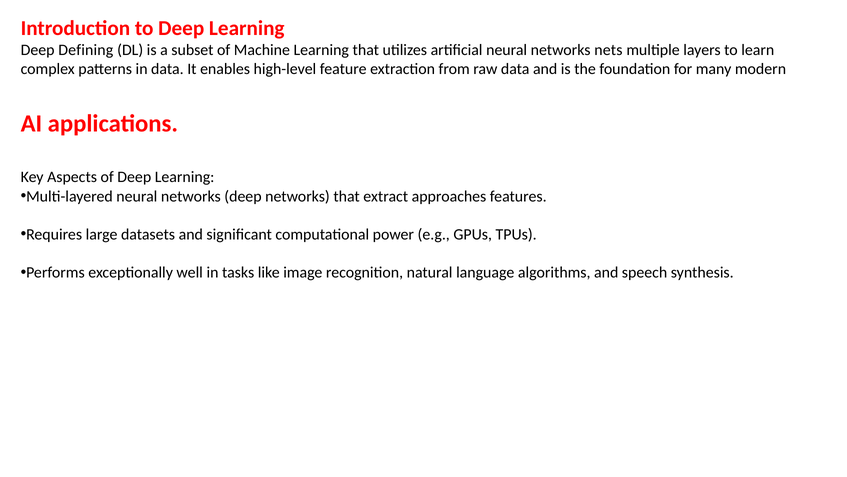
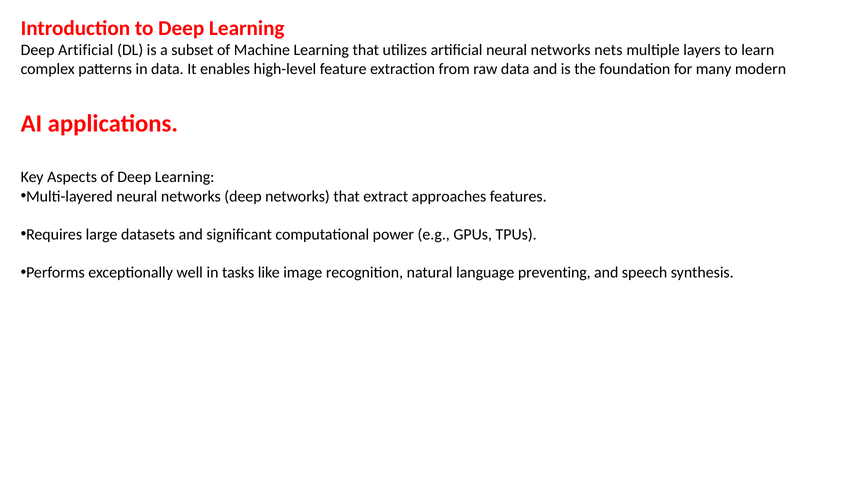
Deep Defining: Defining -> Artificial
algorithms: algorithms -> preventing
